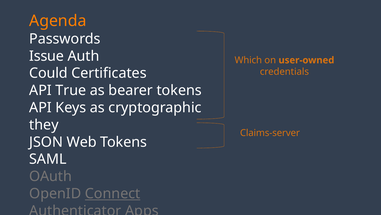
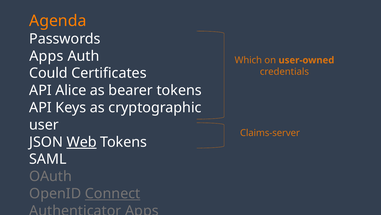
Issue at (47, 56): Issue -> Apps
True: True -> Alice
they: they -> user
Web underline: none -> present
